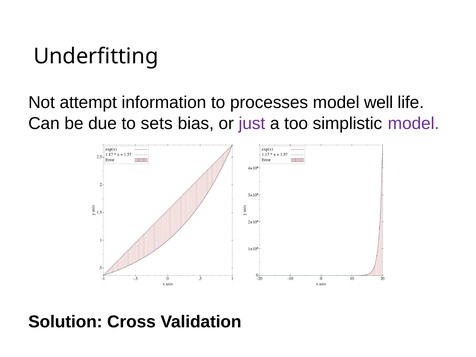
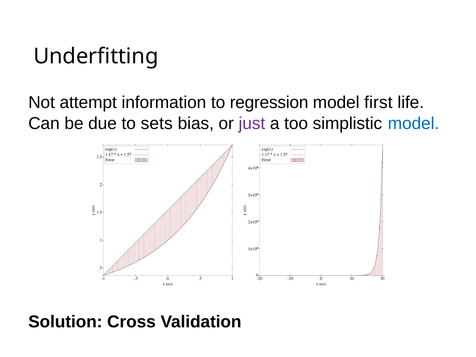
processes: processes -> regression
well: well -> first
model at (414, 123) colour: purple -> blue
